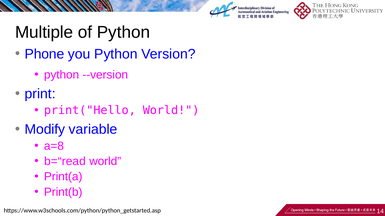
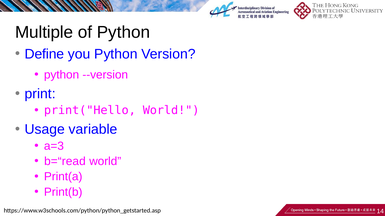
Phone: Phone -> Define
Modify: Modify -> Usage
a=8: a=8 -> a=3
